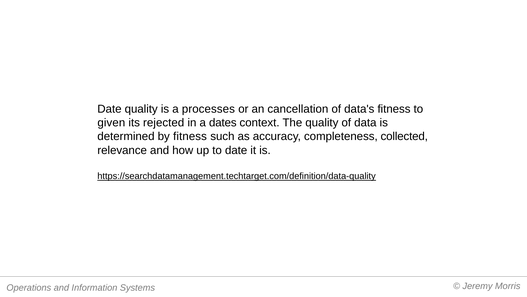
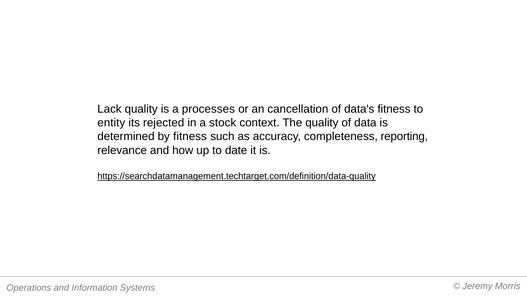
Date at (109, 109): Date -> Lack
given: given -> entity
dates: dates -> stock
collected: collected -> reporting
